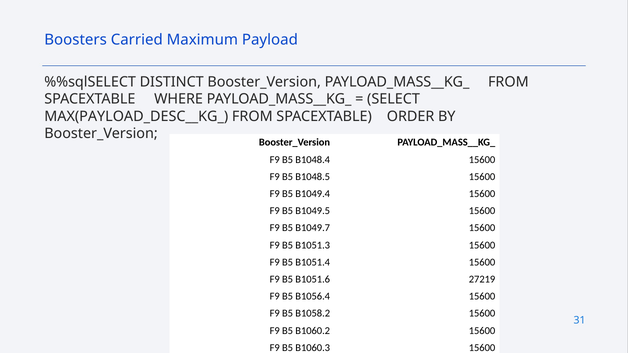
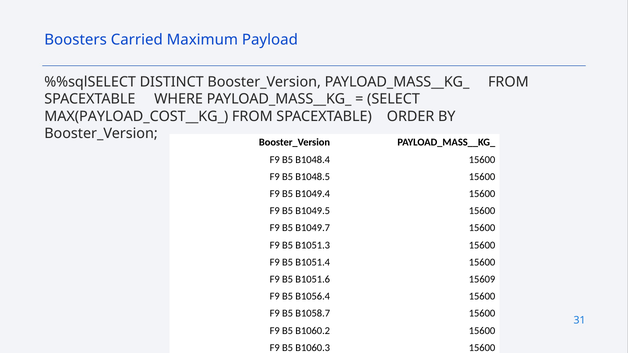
MAX(PAYLOAD_DESC__KG_: MAX(PAYLOAD_DESC__KG_ -> MAX(PAYLOAD_COST__KG_
27219: 27219 -> 15609
B1058.2: B1058.2 -> B1058.7
